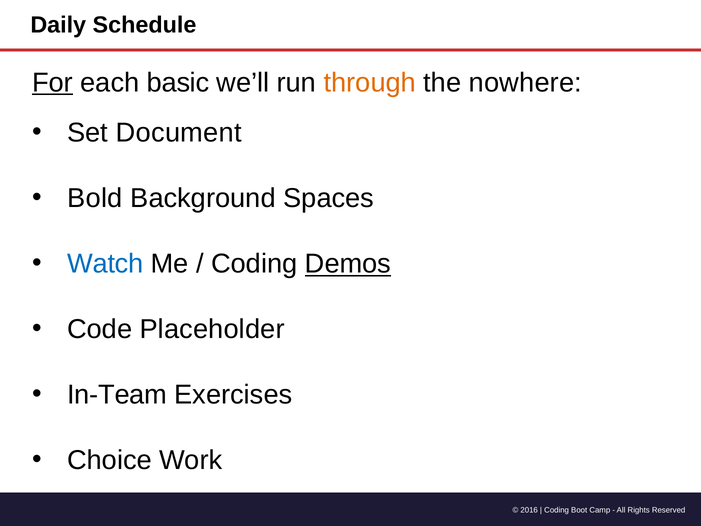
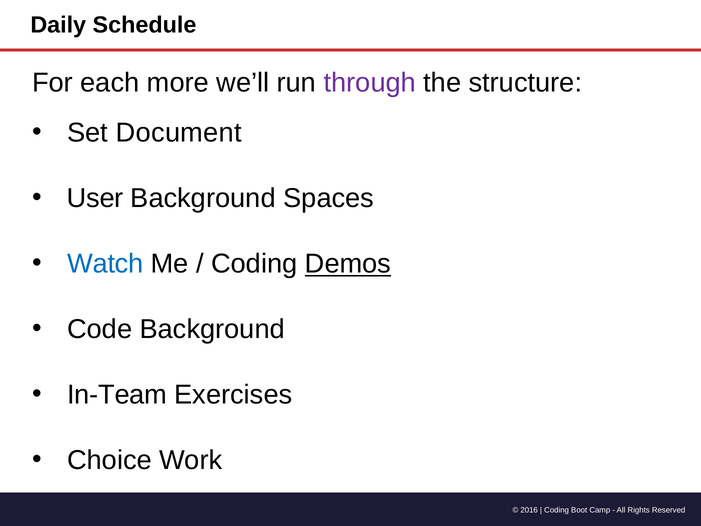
For underline: present -> none
basic: basic -> more
through colour: orange -> purple
nowhere: nowhere -> structure
Bold: Bold -> User
Code Placeholder: Placeholder -> Background
